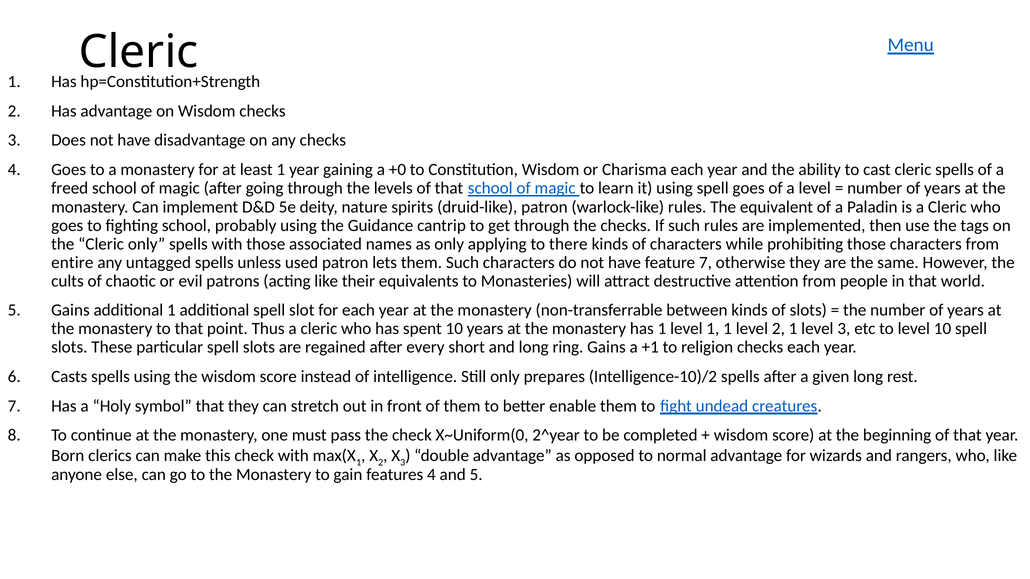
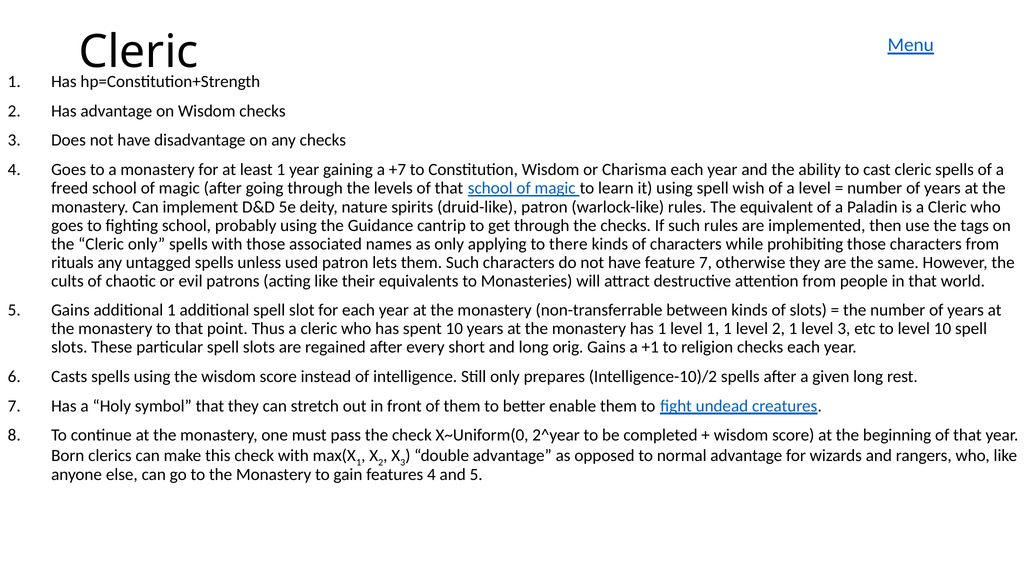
+0: +0 -> +7
spell goes: goes -> wish
entire: entire -> rituals
ring: ring -> orig
